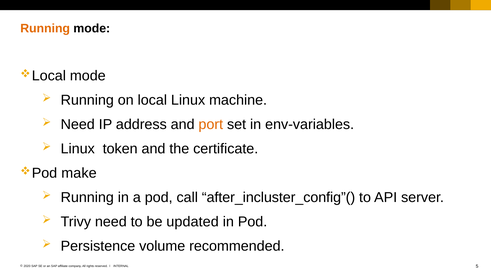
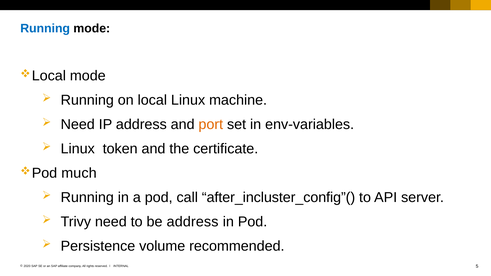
Running at (45, 29) colour: orange -> blue
make: make -> much
be updated: updated -> address
